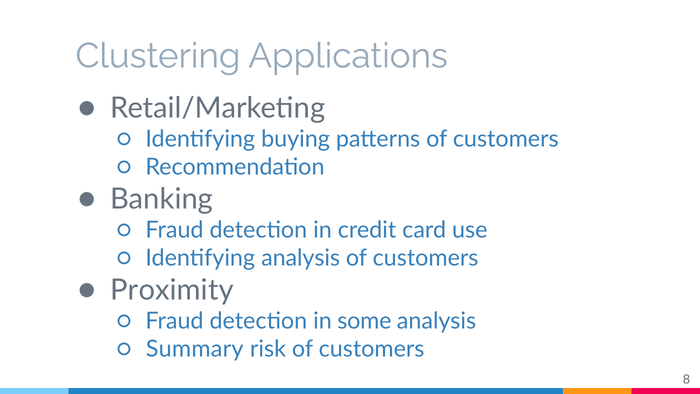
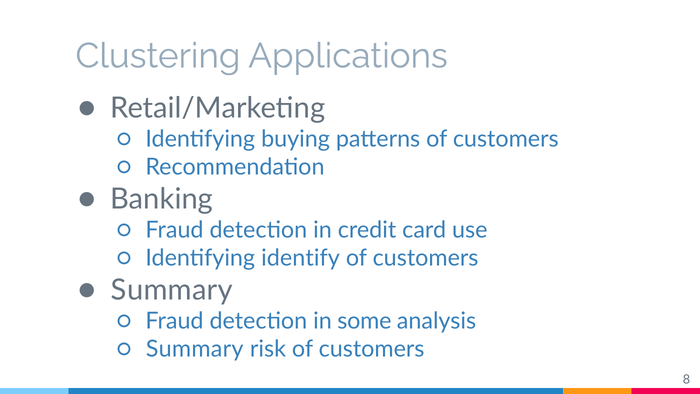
Identifying analysis: analysis -> identify
Proximity at (172, 290): Proximity -> Summary
